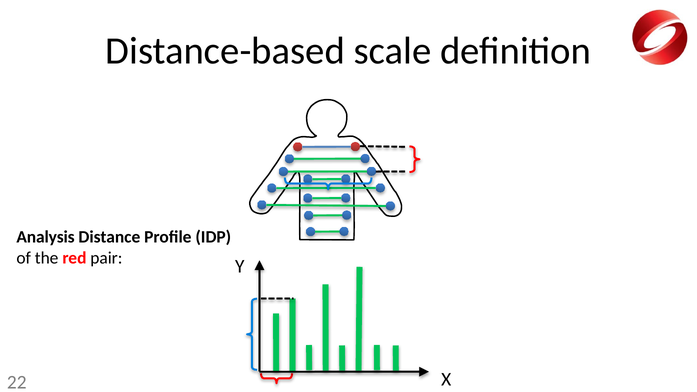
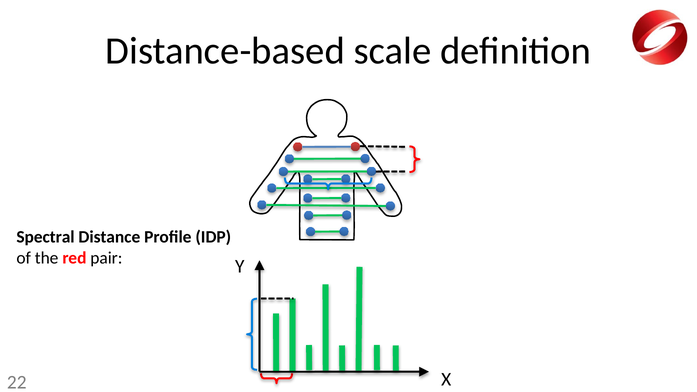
Analysis: Analysis -> Spectral
